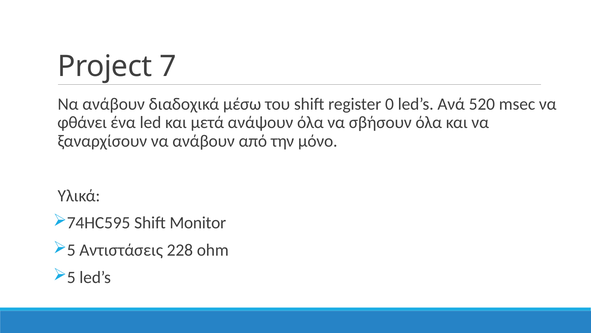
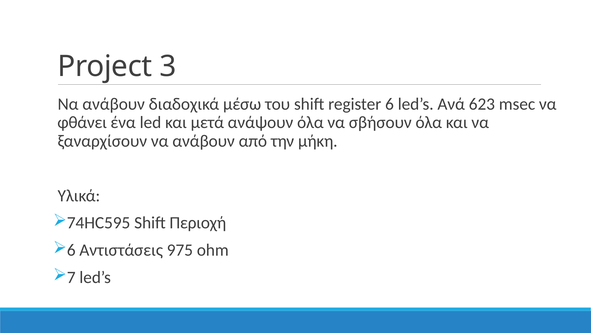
7: 7 -> 3
register 0: 0 -> 6
520: 520 -> 623
μόνο: μόνο -> μήκη
Monitor: Monitor -> Περιοχή
5 at (71, 250): 5 -> 6
228: 228 -> 975
5 at (71, 277): 5 -> 7
